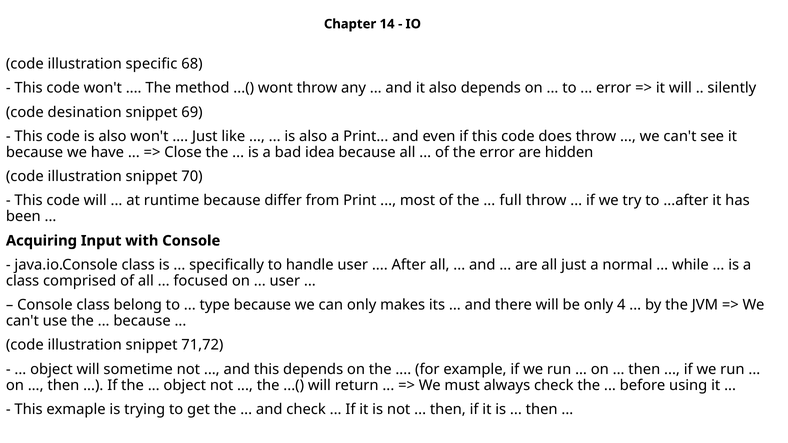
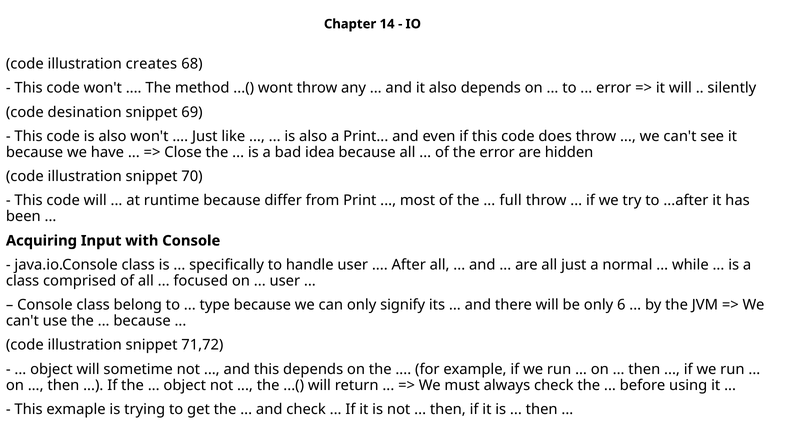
specific: specific -> creates
makes: makes -> signify
4: 4 -> 6
